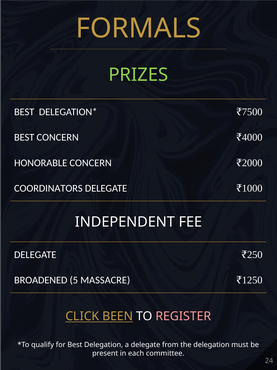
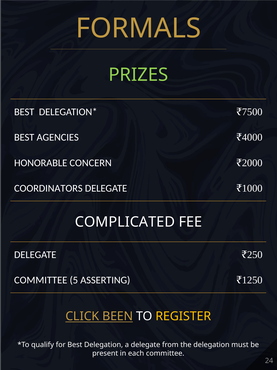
BEST CONCERN: CONCERN -> AGENCIES
INDEPENDENT: INDEPENDENT -> COMPLICATED
BROADENED at (41, 280): BROADENED -> COMMITTEE
MASSACRE: MASSACRE -> ASSERTING
REGISTER colour: pink -> yellow
